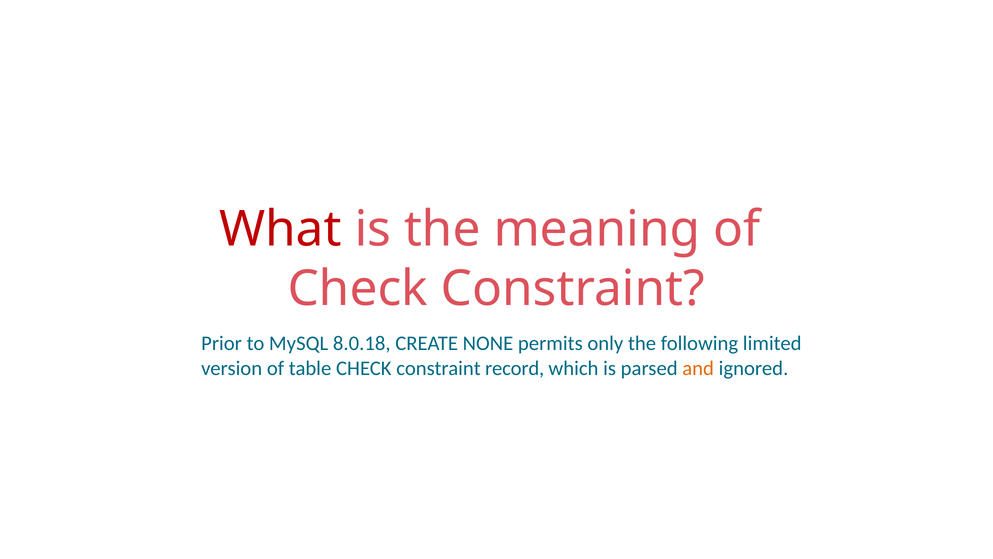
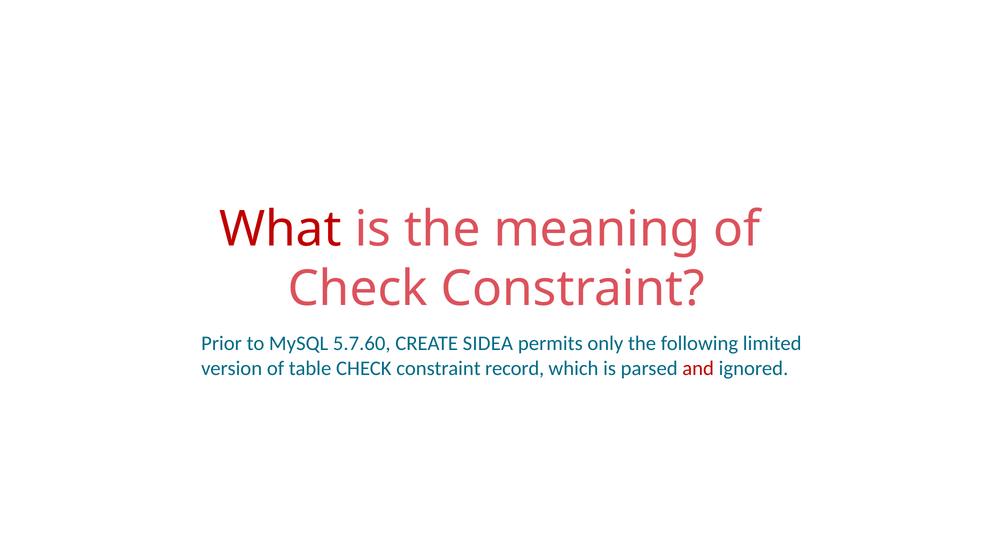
8.0.18: 8.0.18 -> 5.7.60
NONE: NONE -> SIDEA
and colour: orange -> red
